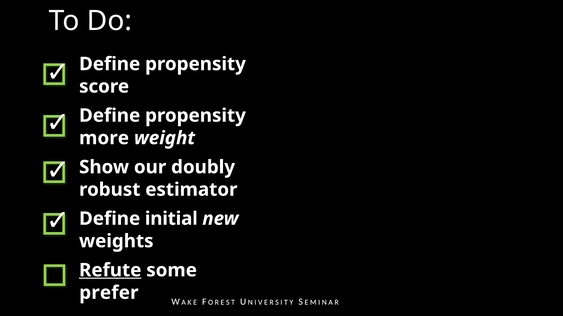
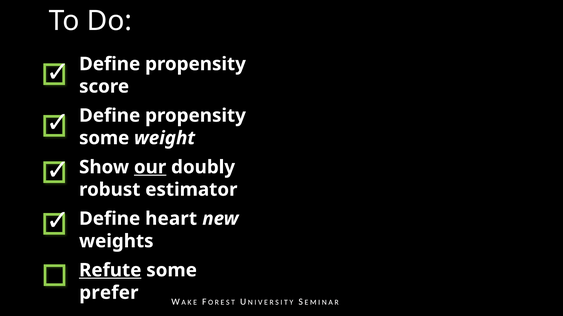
more at (104, 138): more -> some
our underline: none -> present
initial: initial -> heart
